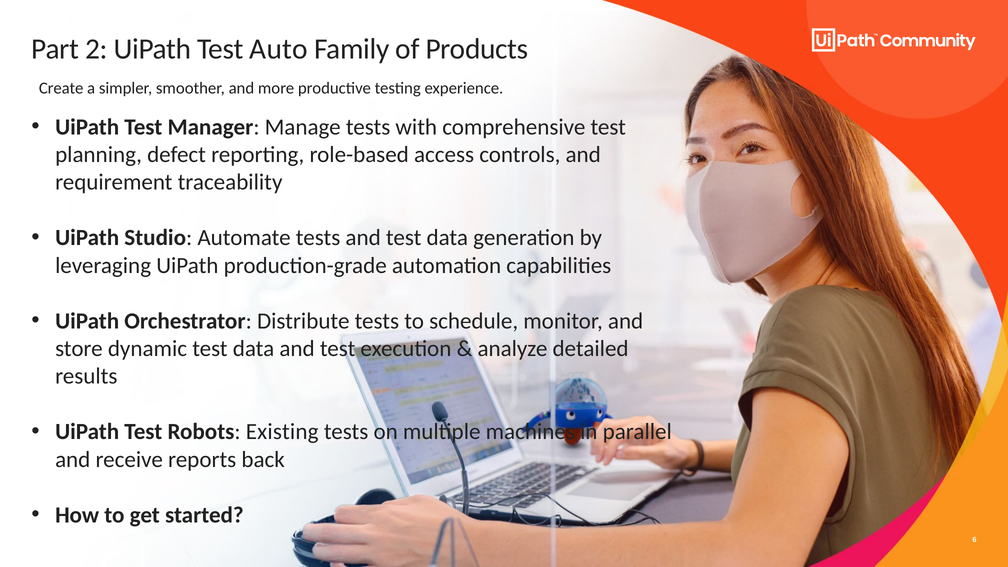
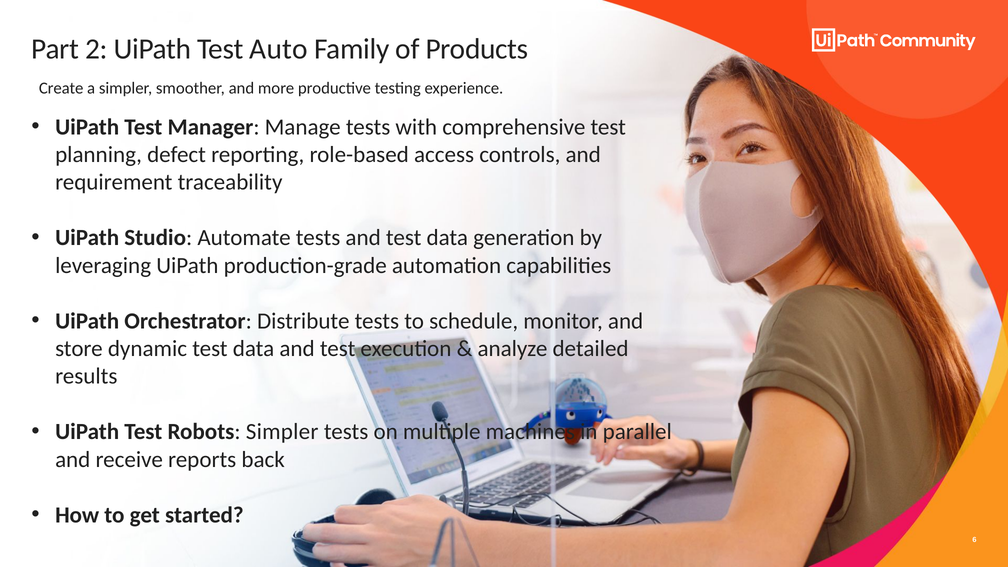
Robots Existing: Existing -> Simpler
